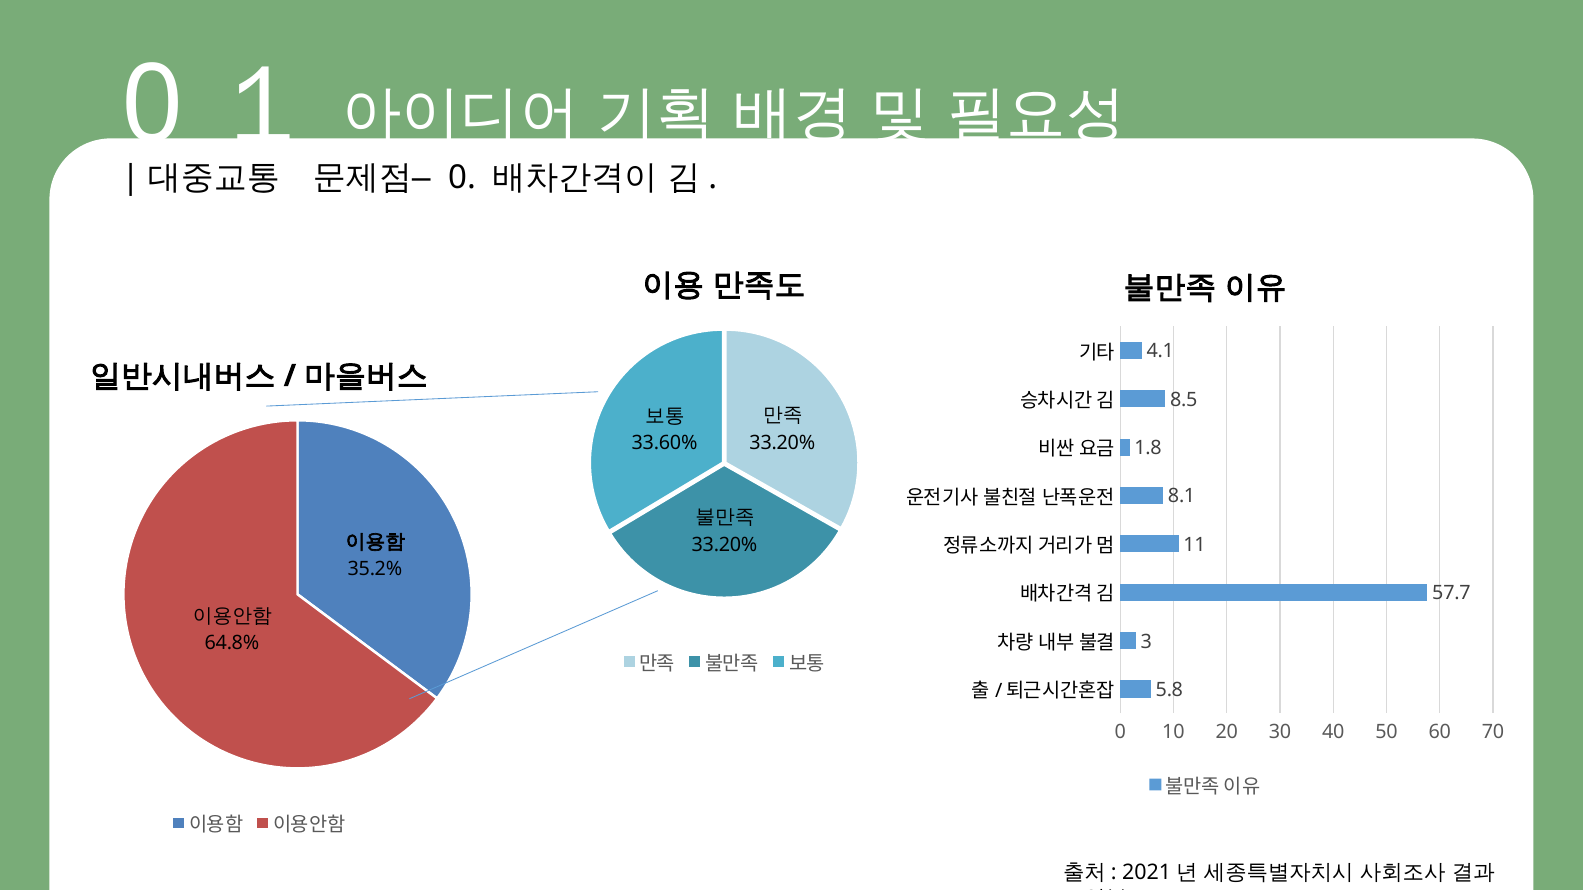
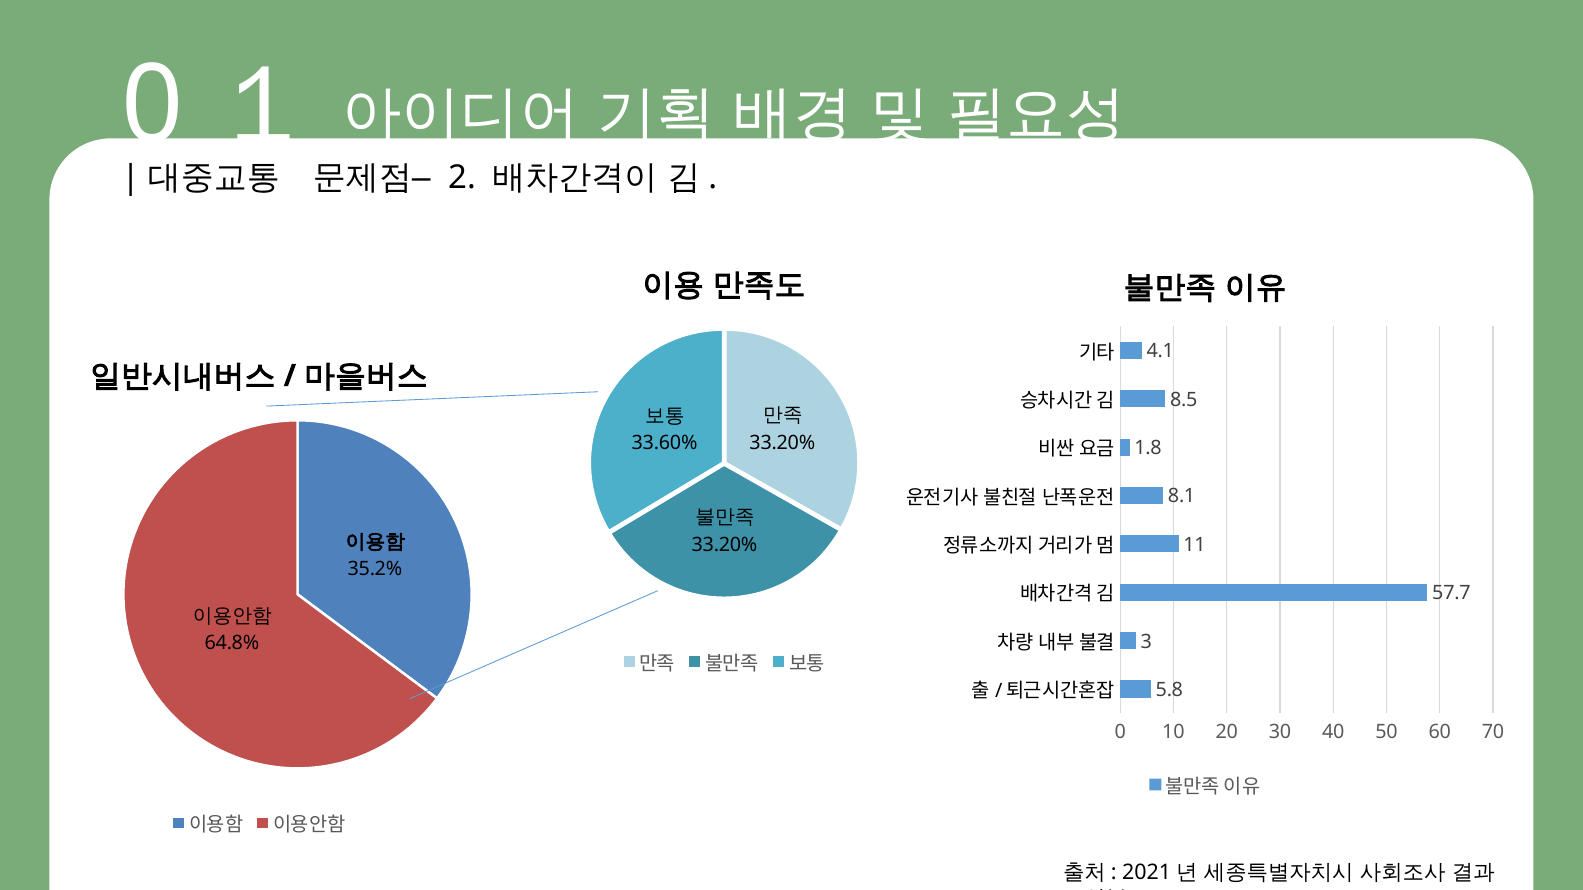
0 at (462, 178): 0 -> 2
